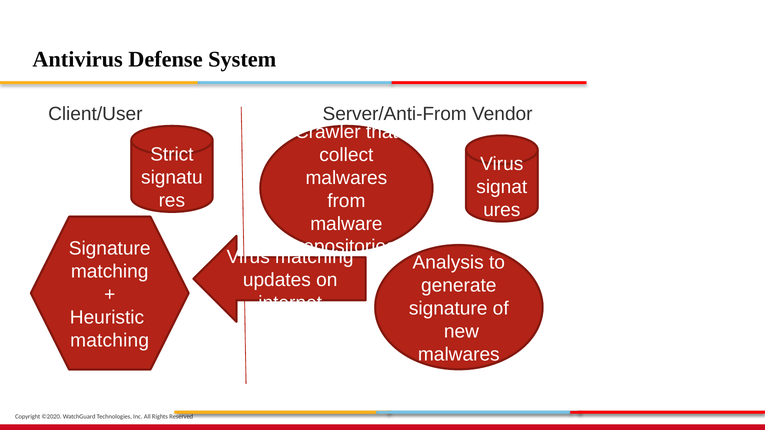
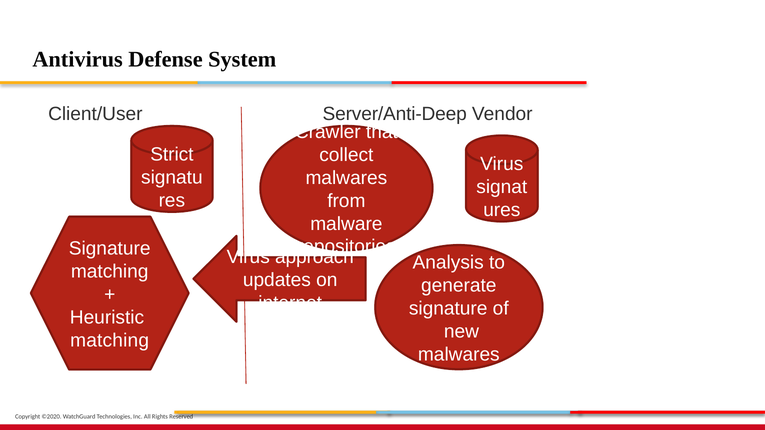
Server/Anti-From: Server/Anti-From -> Server/Anti-Deep
Virus matching: matching -> approach
